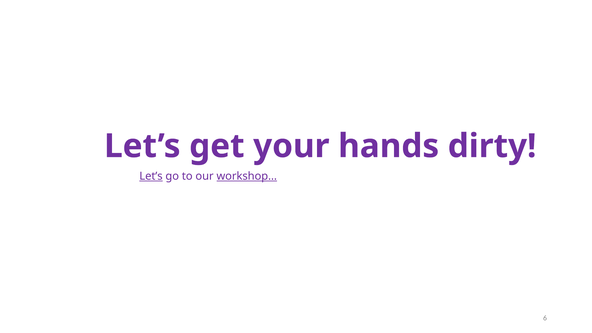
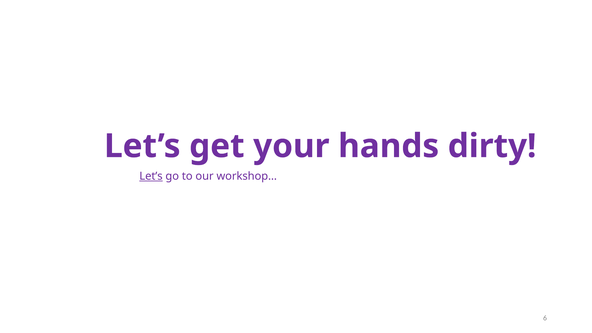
workshop… underline: present -> none
